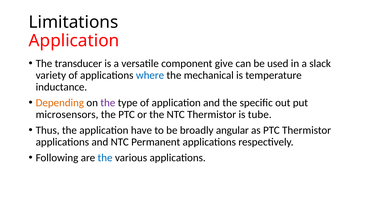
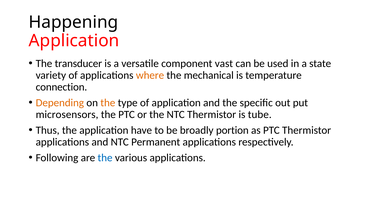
Limitations: Limitations -> Happening
give: give -> vast
slack: slack -> state
where colour: blue -> orange
inductance: inductance -> connection
the at (108, 103) colour: purple -> orange
angular: angular -> portion
